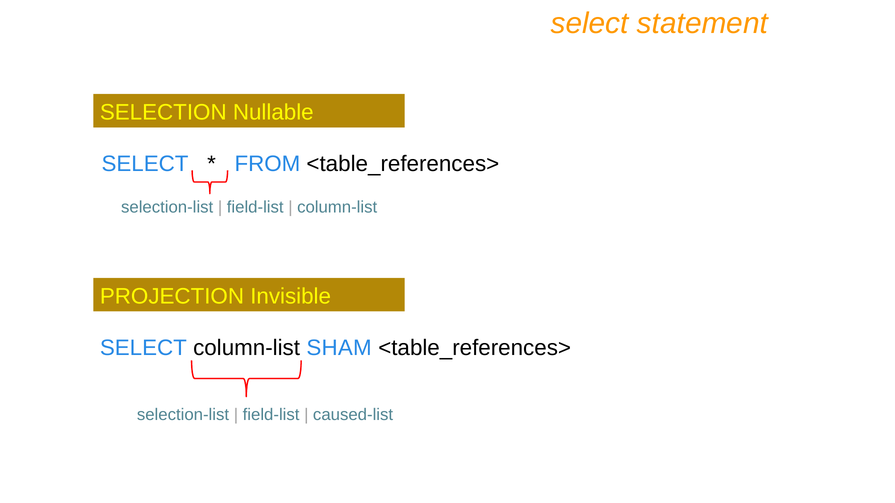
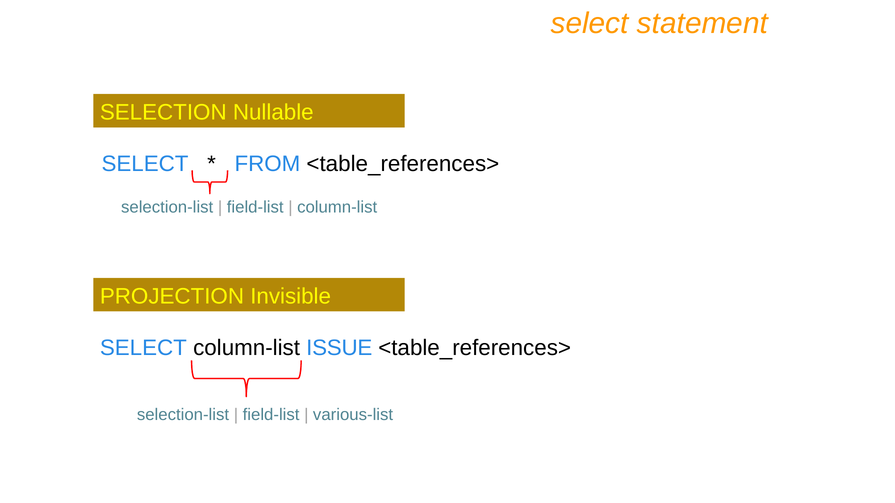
SHAM: SHAM -> ISSUE
caused-list: caused-list -> various-list
